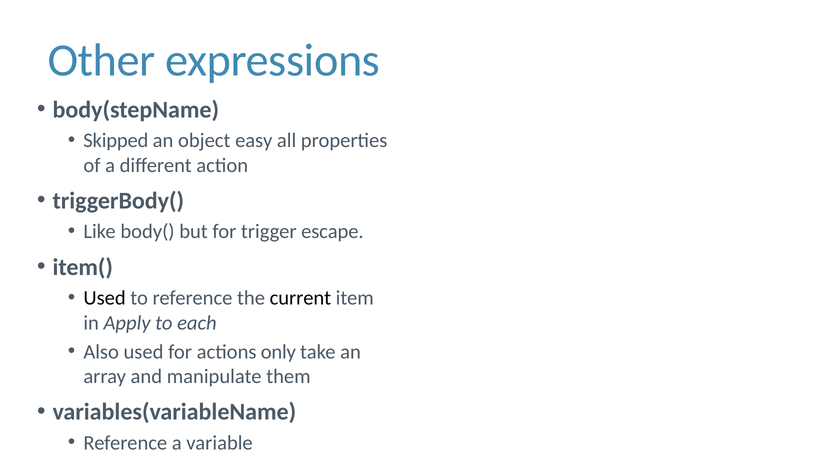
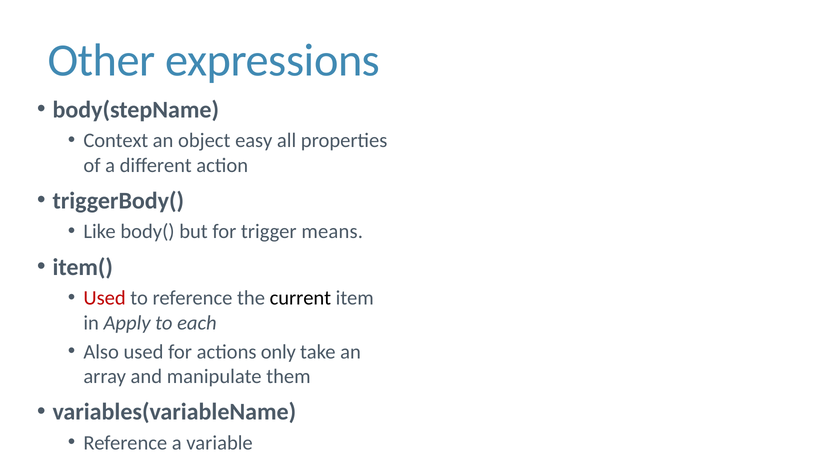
Skipped: Skipped -> Context
escape: escape -> means
Used at (105, 298) colour: black -> red
